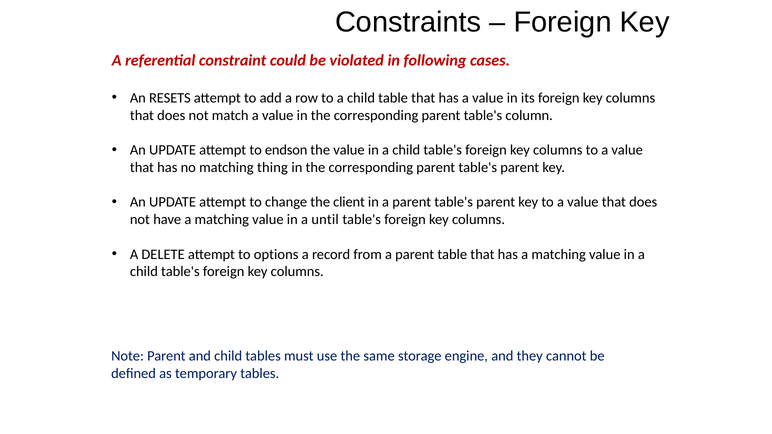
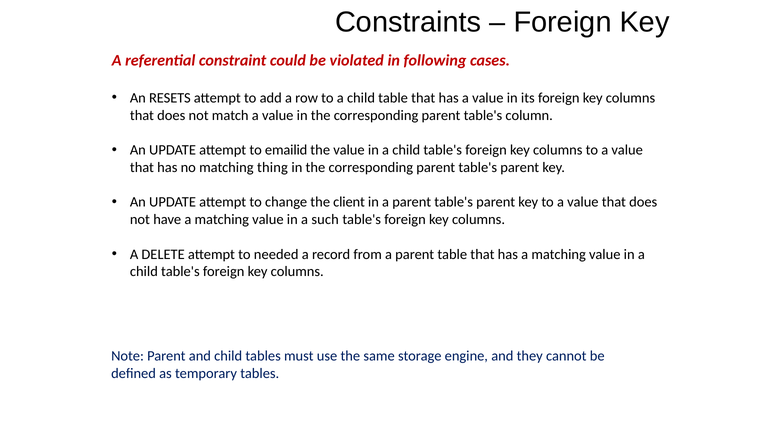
endson: endson -> emailid
until: until -> such
options: options -> needed
